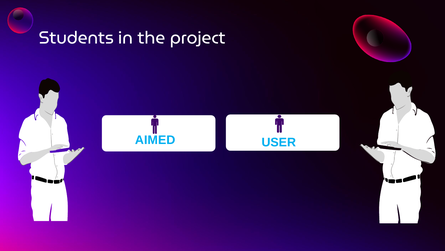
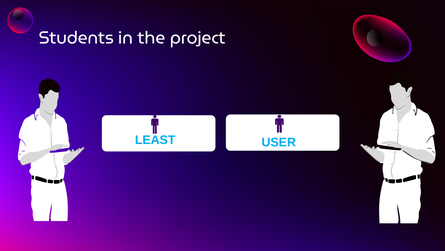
AIMED: AIMED -> LEAST
